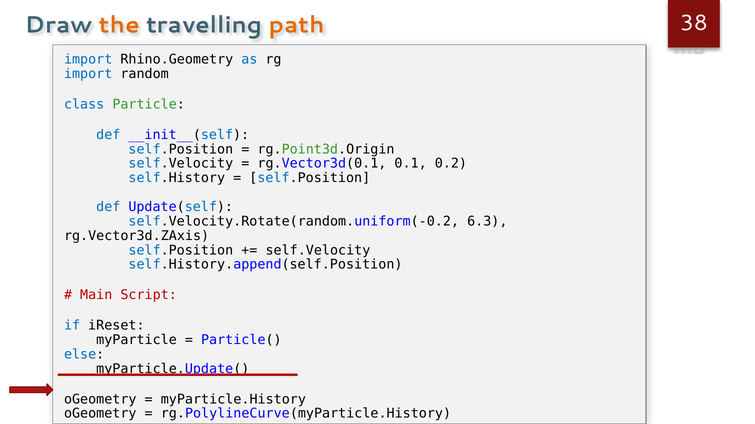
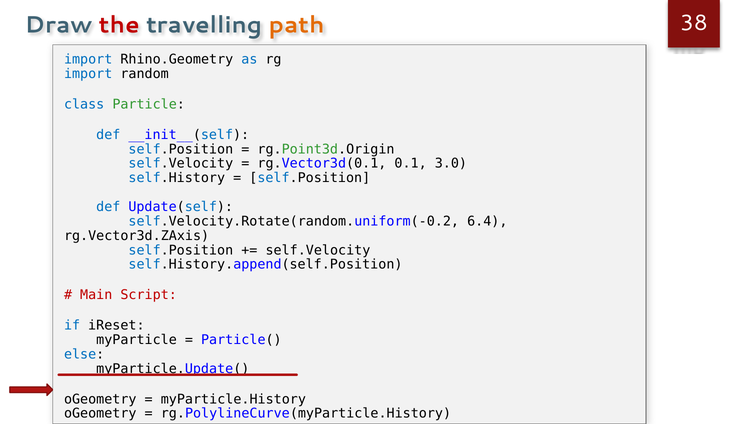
the colour: orange -> red
0.2: 0.2 -> 3.0
6.3: 6.3 -> 6.4
